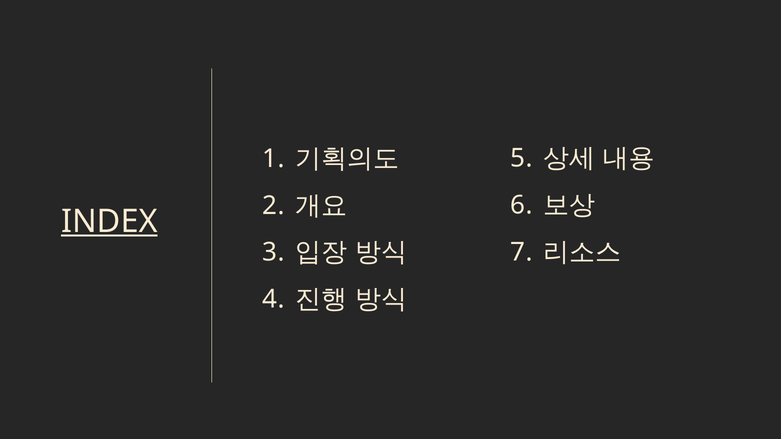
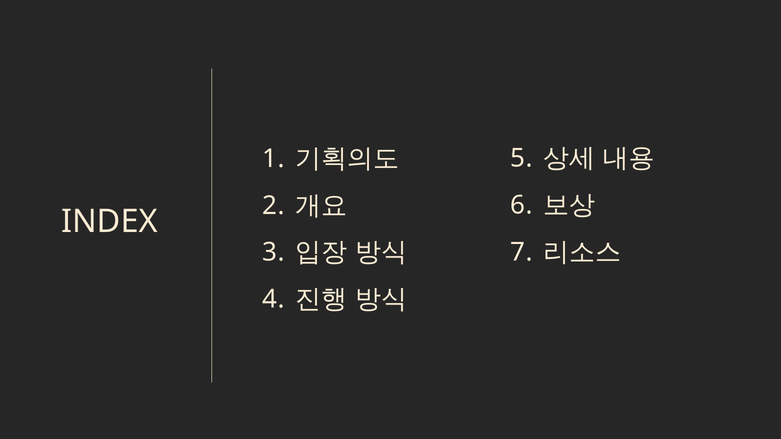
INDEX underline: present -> none
